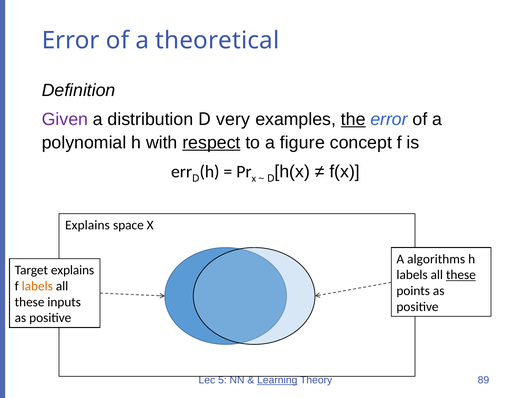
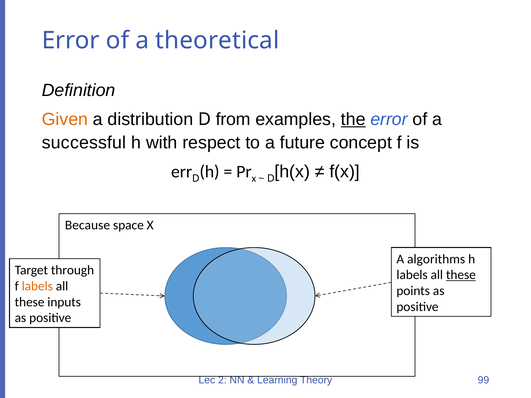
Given colour: purple -> orange
very: very -> from
polynomial: polynomial -> successful
respect underline: present -> none
figure: figure -> future
Explains at (87, 225): Explains -> Because
Target explains: explains -> through
5: 5 -> 2
Learning underline: present -> none
89: 89 -> 99
